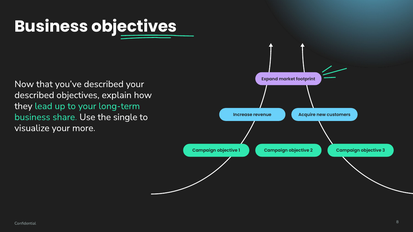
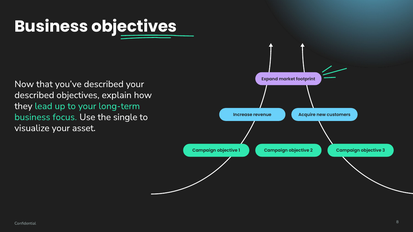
share: share -> focus
more: more -> asset
